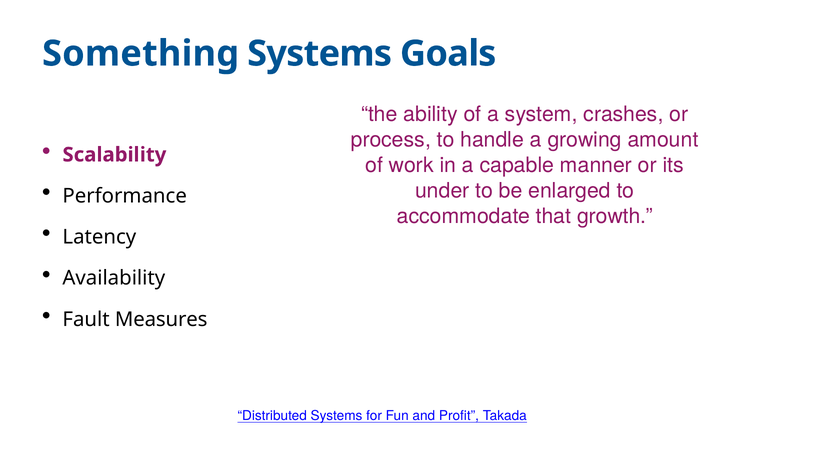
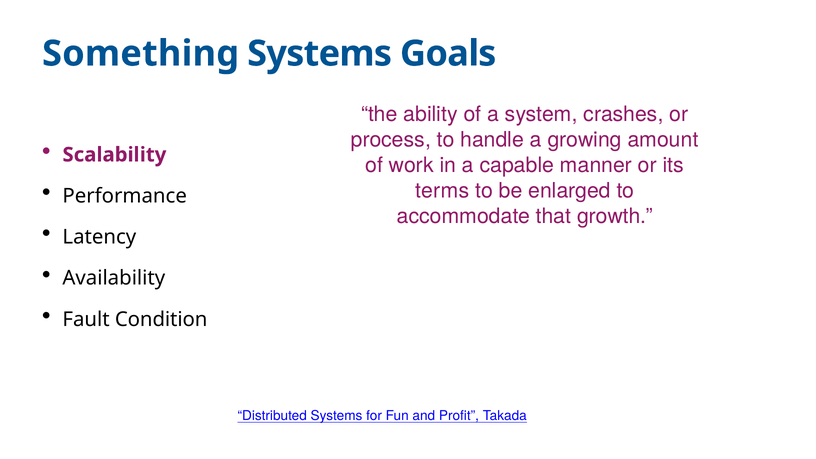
under: under -> terms
Measures: Measures -> Condition
